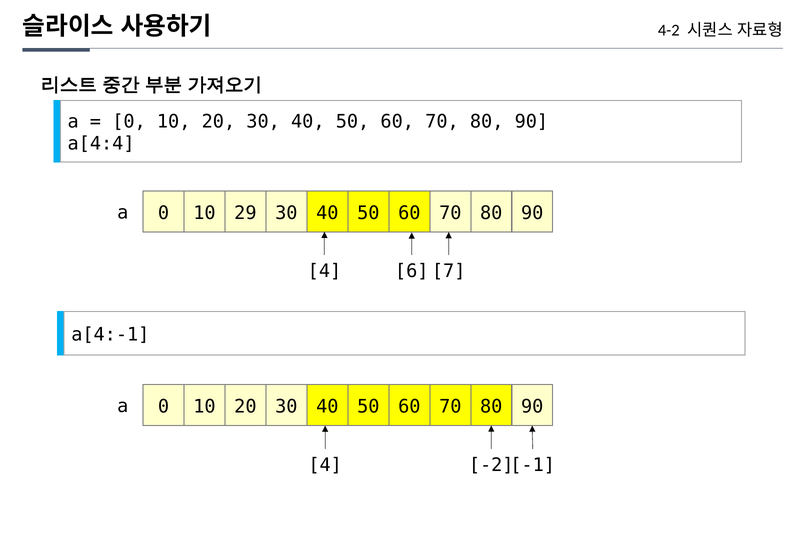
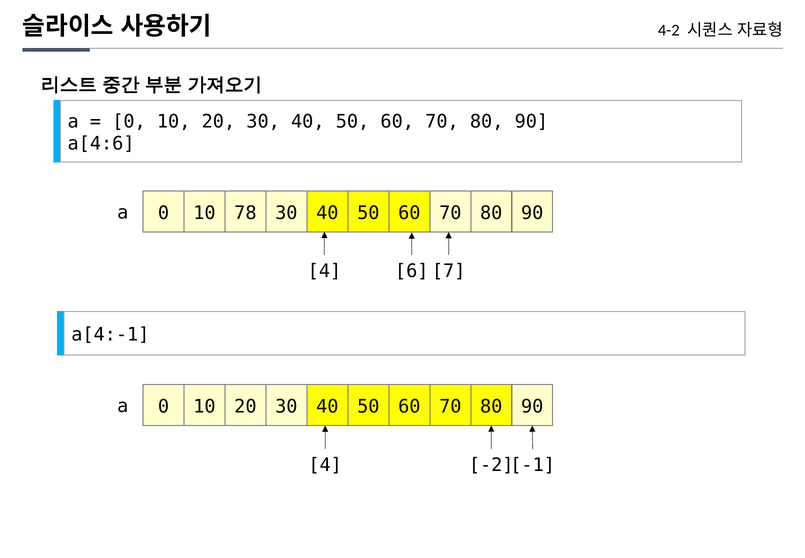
a[4:4: a[4:4 -> a[4:6
29: 29 -> 78
